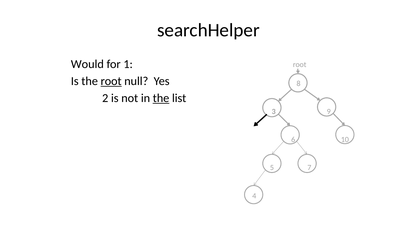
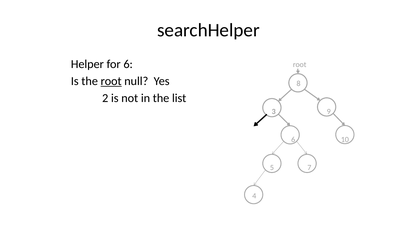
Would: Would -> Helper
for 1: 1 -> 6
the at (161, 98) underline: present -> none
